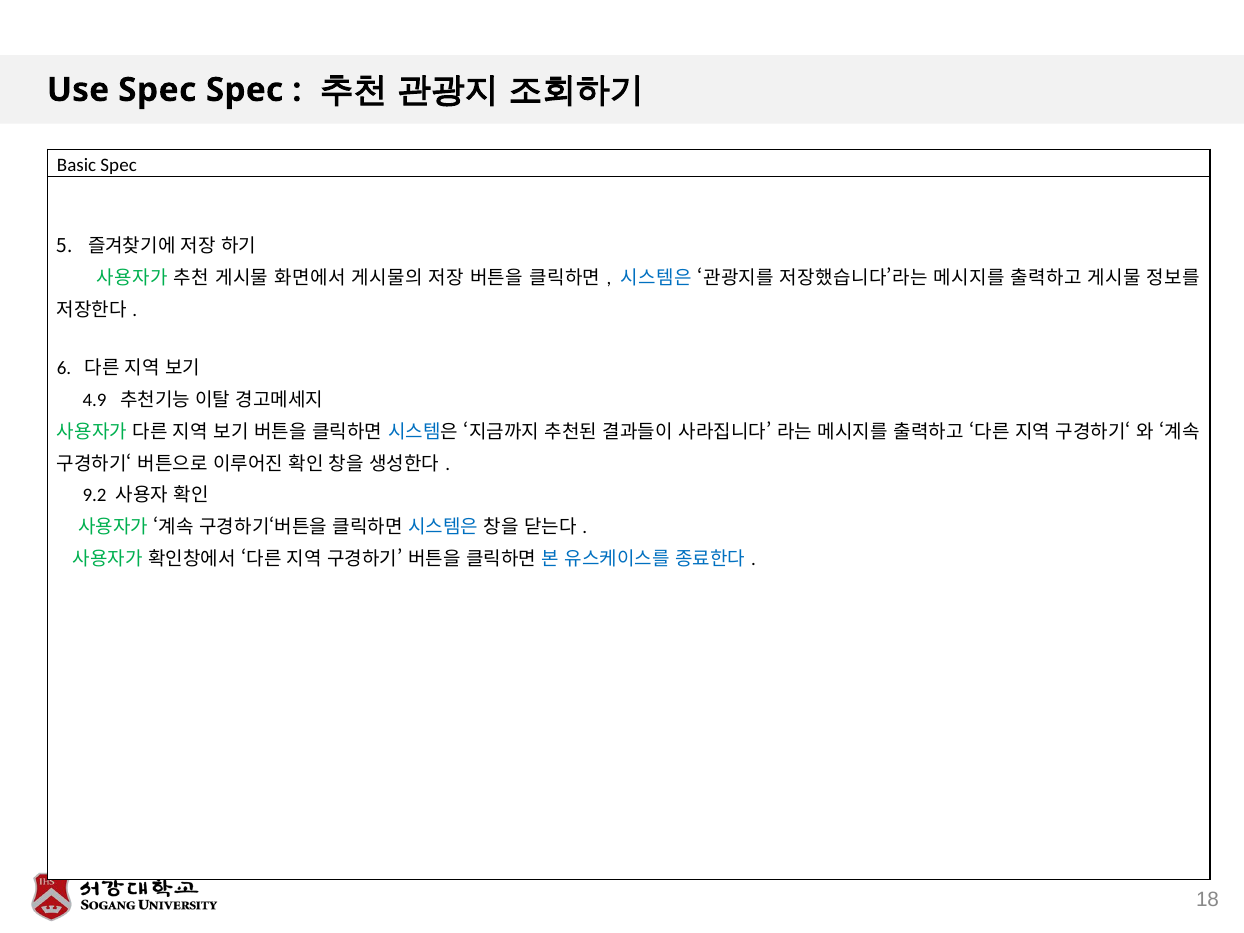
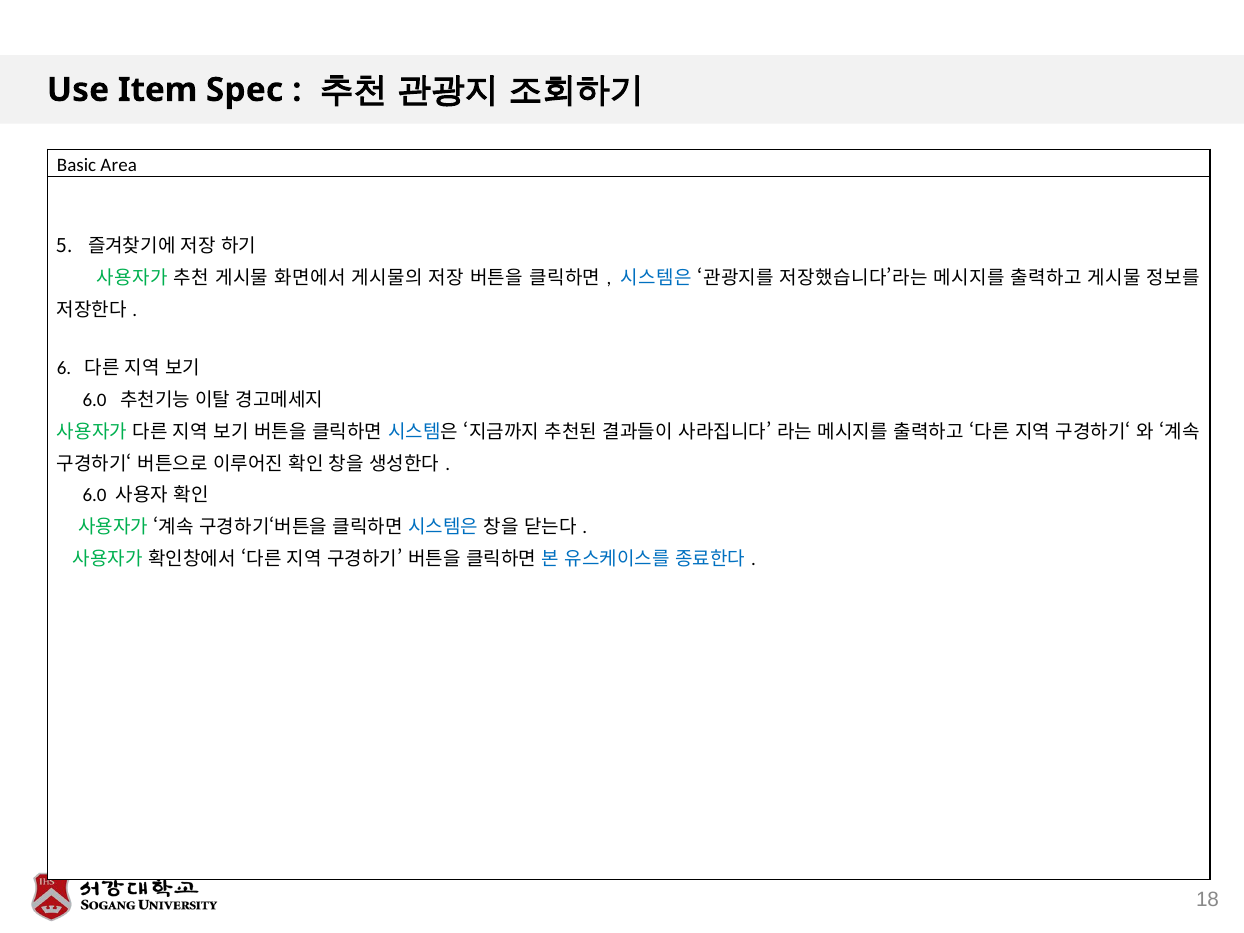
Use Spec: Spec -> Item
Basic Spec: Spec -> Area
4.9 at (95, 400): 4.9 -> 6.0
9.2 at (95, 495): 9.2 -> 6.0
